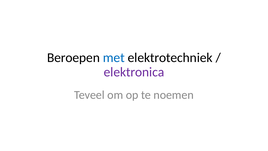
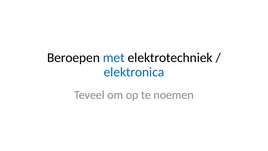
elektronica colour: purple -> blue
